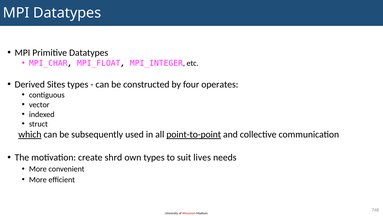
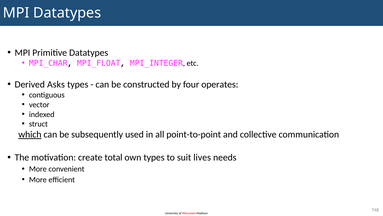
Sites: Sites -> Asks
point-to-point underline: present -> none
shrd: shrd -> total
